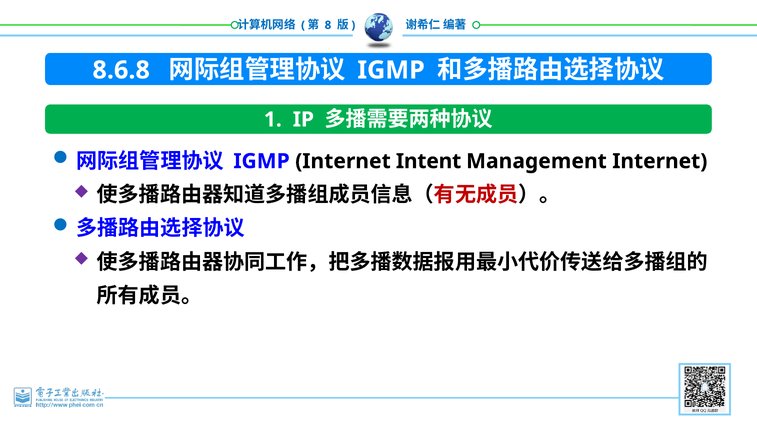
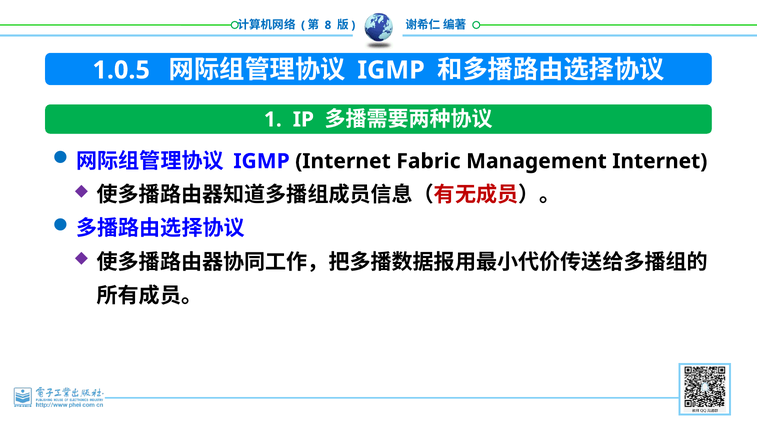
8.6.8: 8.6.8 -> 1.0.5
Intent: Intent -> Fabric
